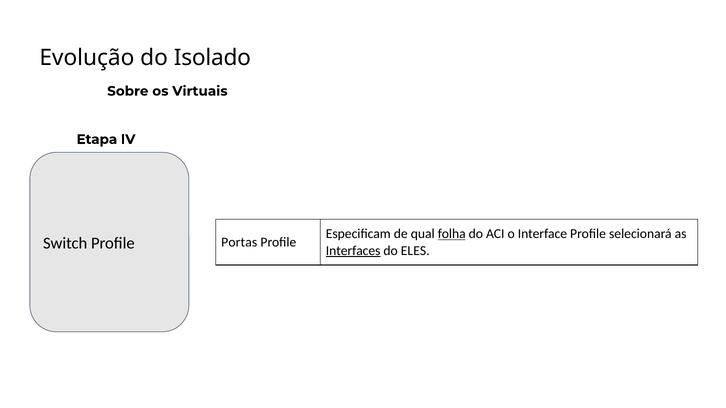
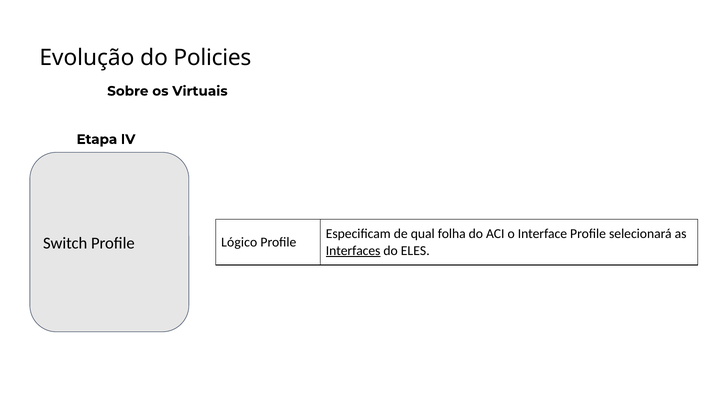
Isolado: Isolado -> Policies
folha underline: present -> none
Portas: Portas -> Lógico
